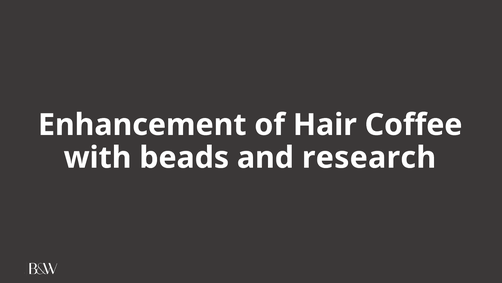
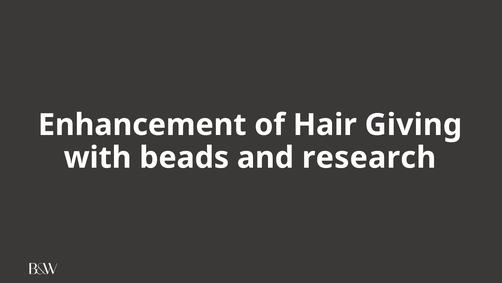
Coffee: Coffee -> Giving
